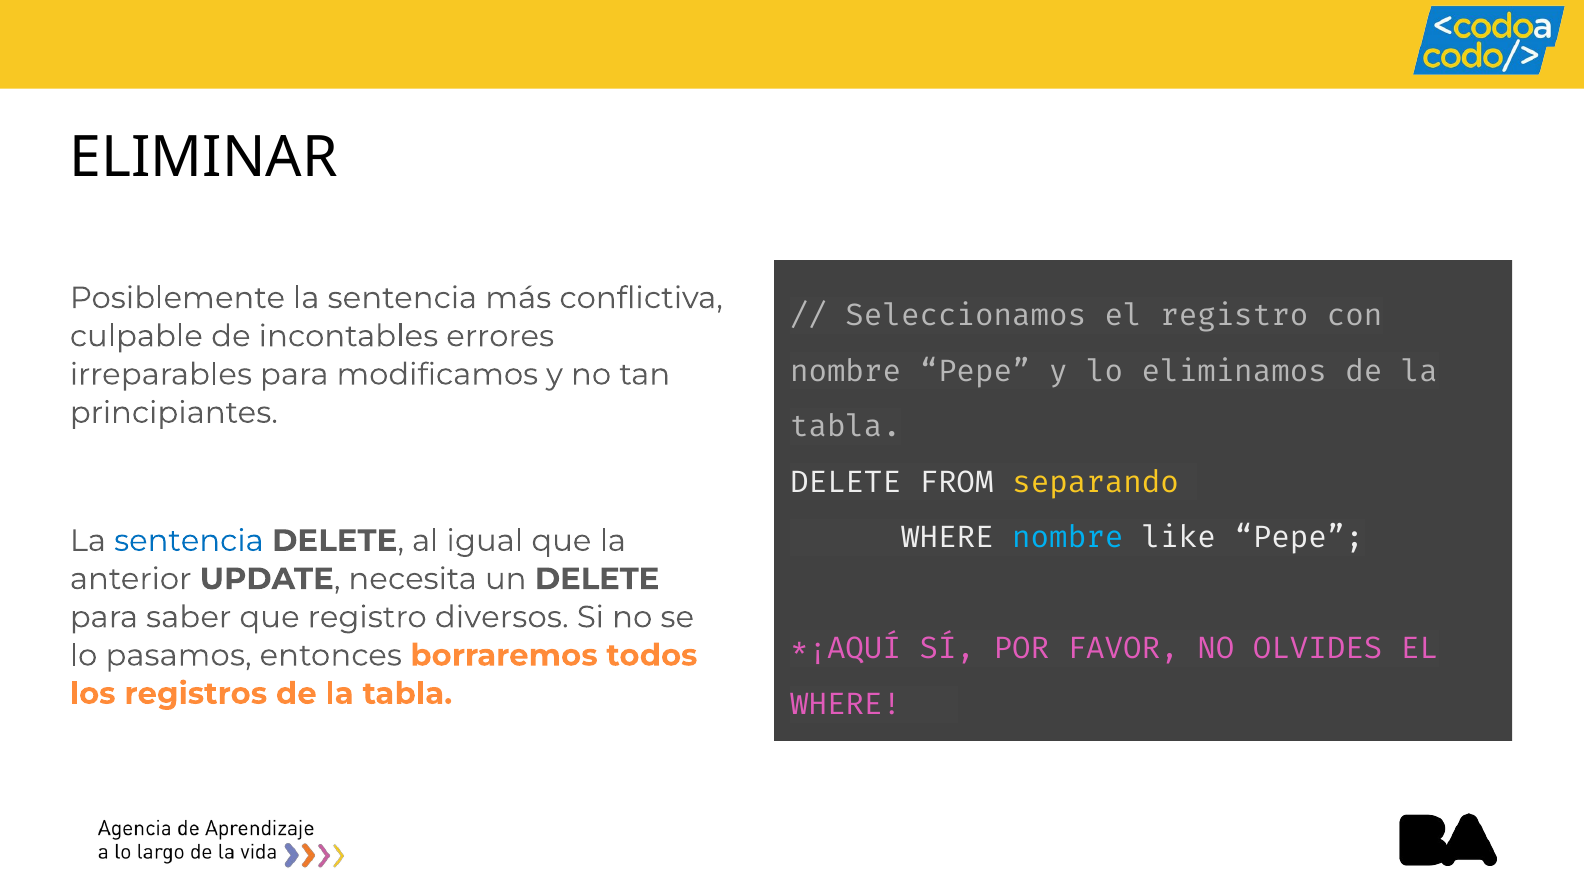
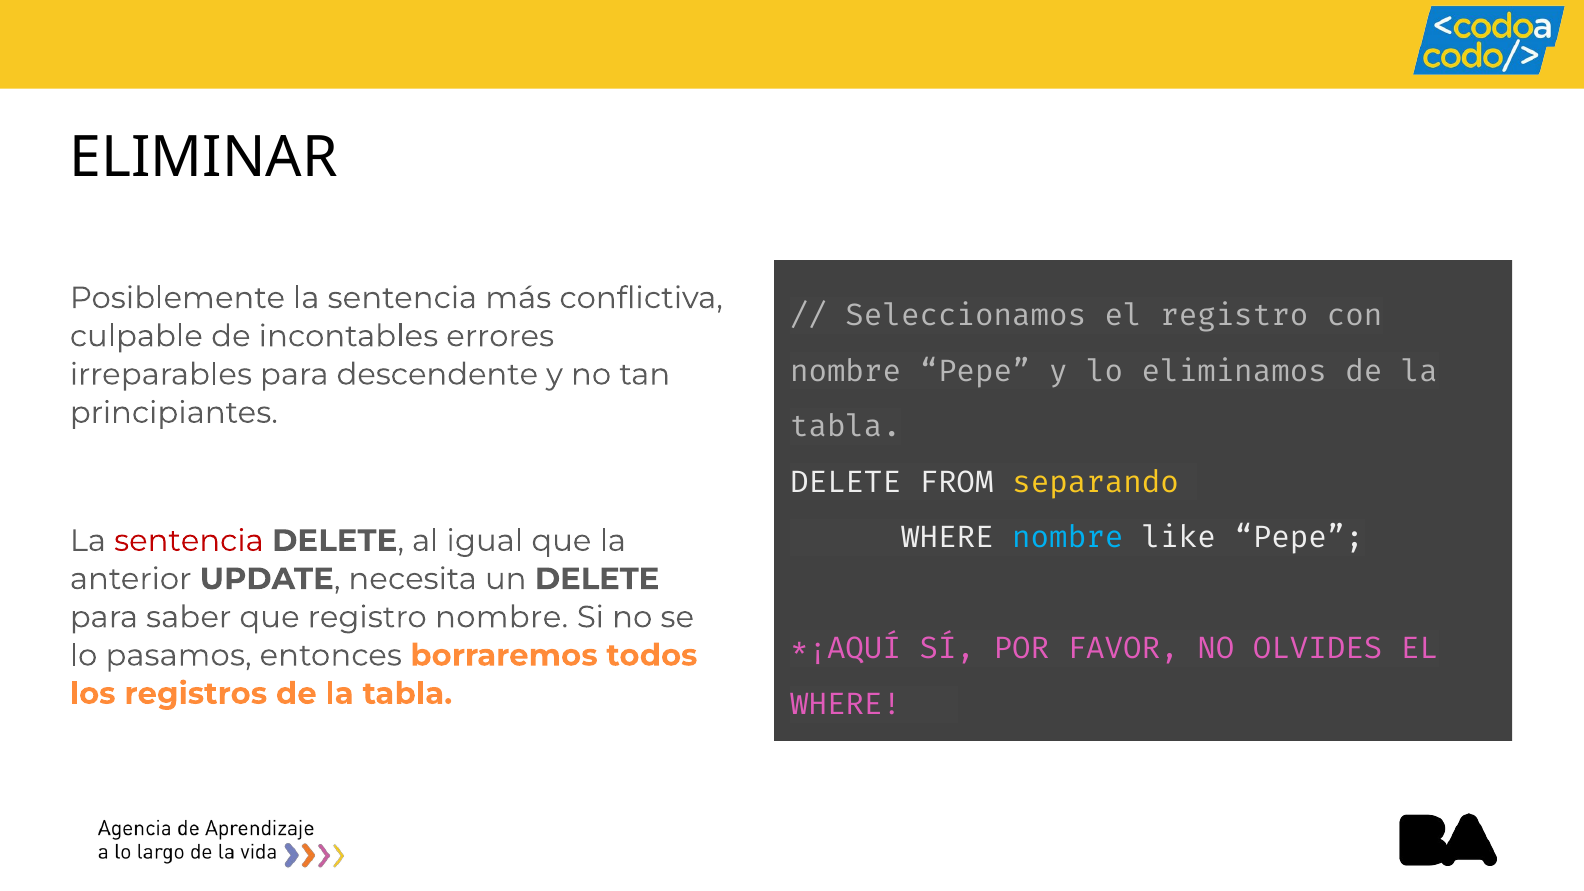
modificamos: modificamos -> descendente
sentencia at (189, 541) colour: blue -> red
registro diversos: diversos -> nombre
